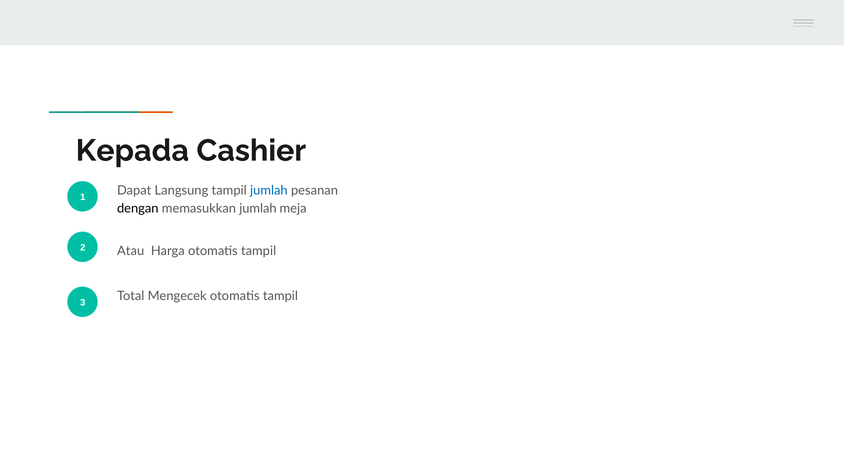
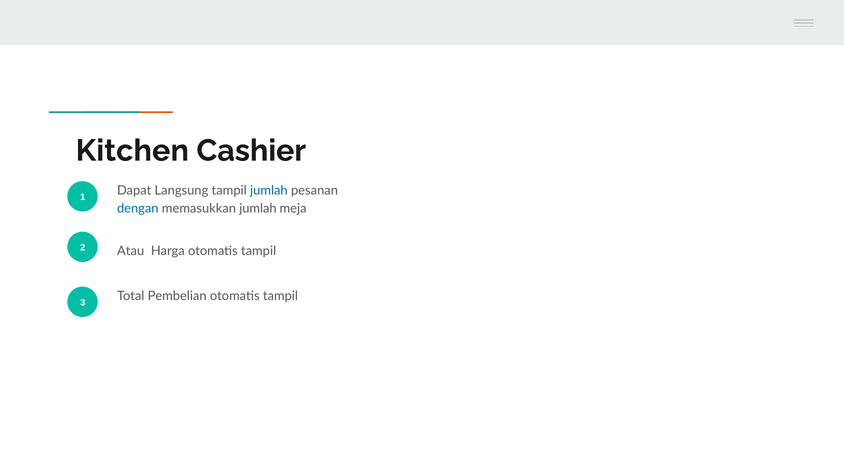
Kepada: Kepada -> Kitchen
dengan colour: black -> blue
Mengecek: Mengecek -> Pembelian
